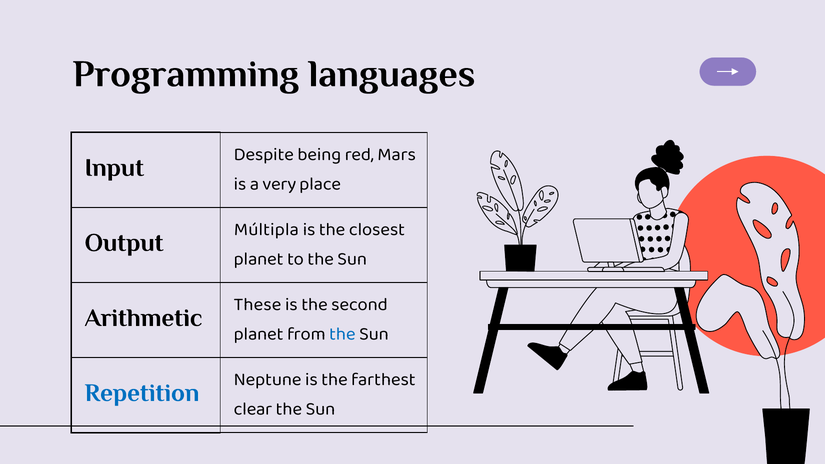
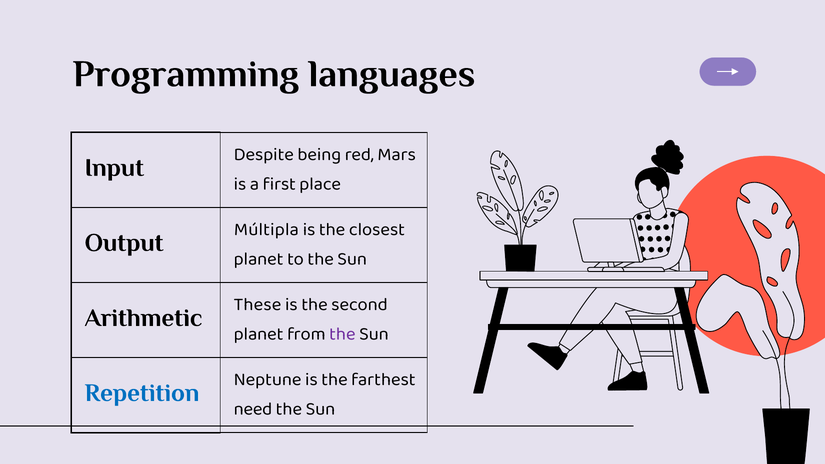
very: very -> first
the at (342, 334) colour: blue -> purple
clear: clear -> need
